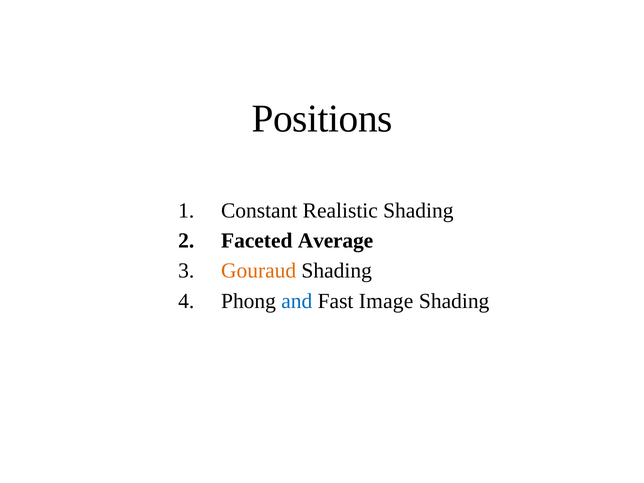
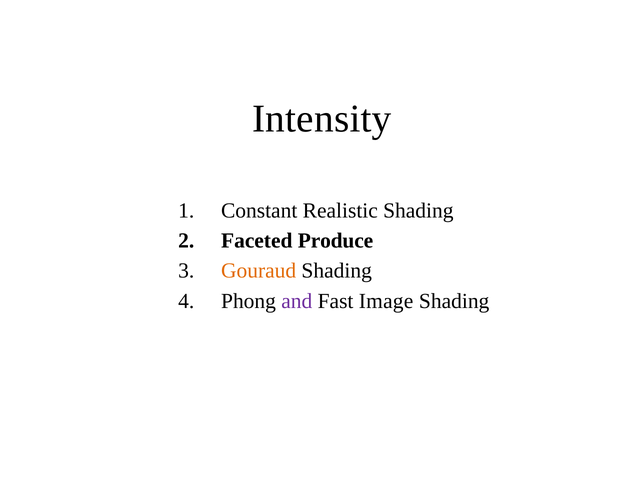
Positions: Positions -> Intensity
Average: Average -> Produce
and colour: blue -> purple
